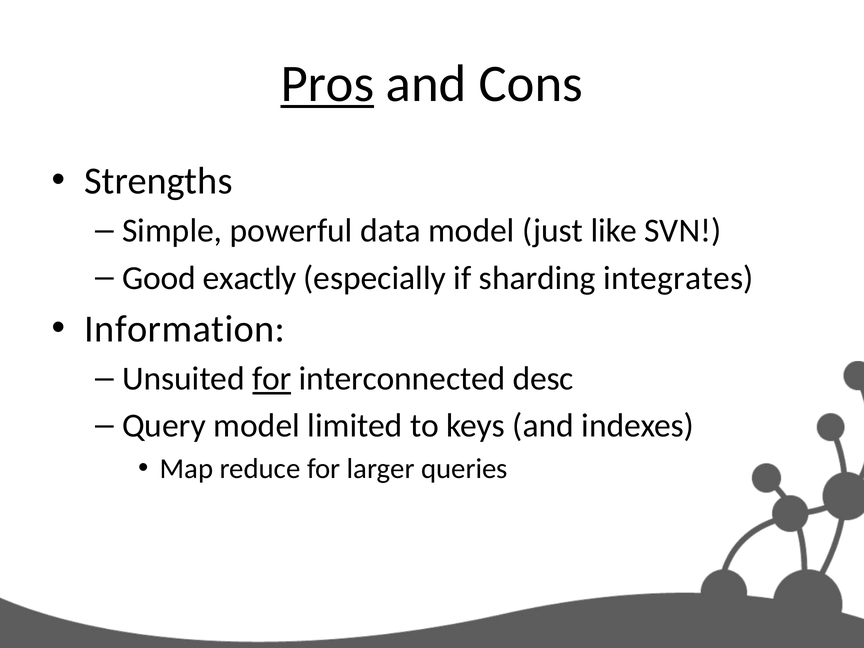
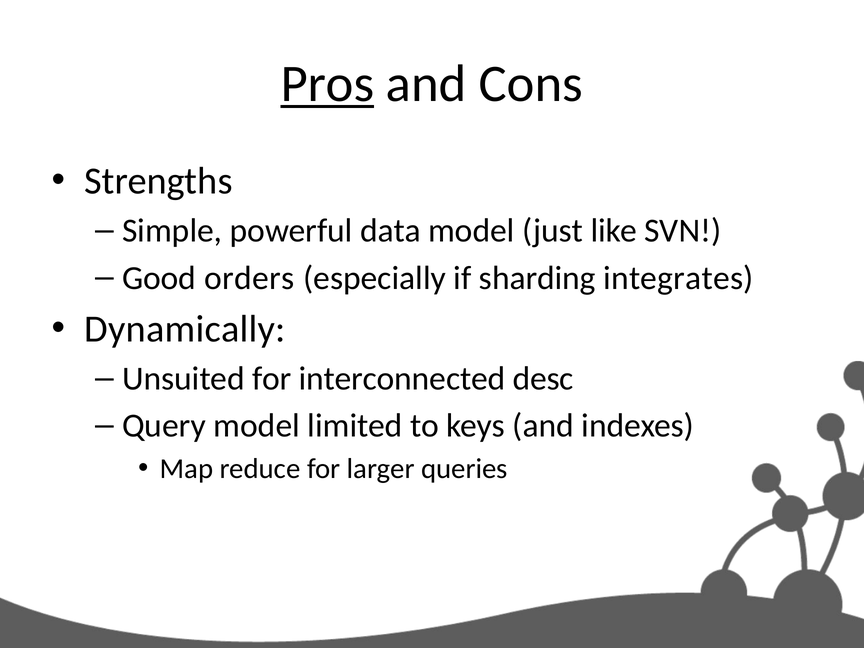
exactly: exactly -> orders
Information: Information -> Dynamically
for at (272, 379) underline: present -> none
